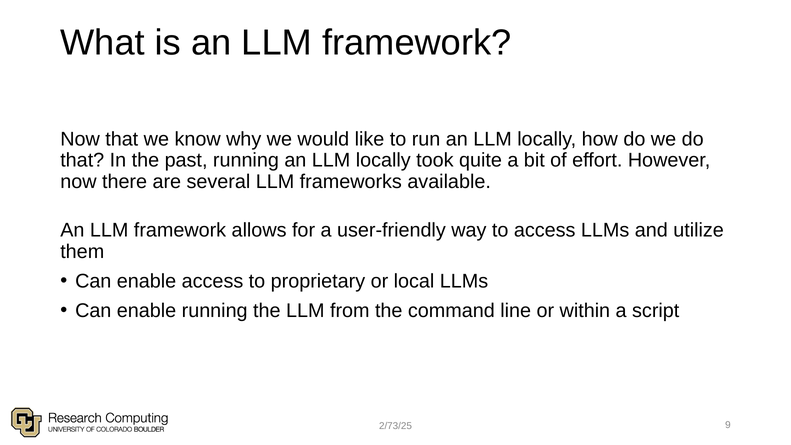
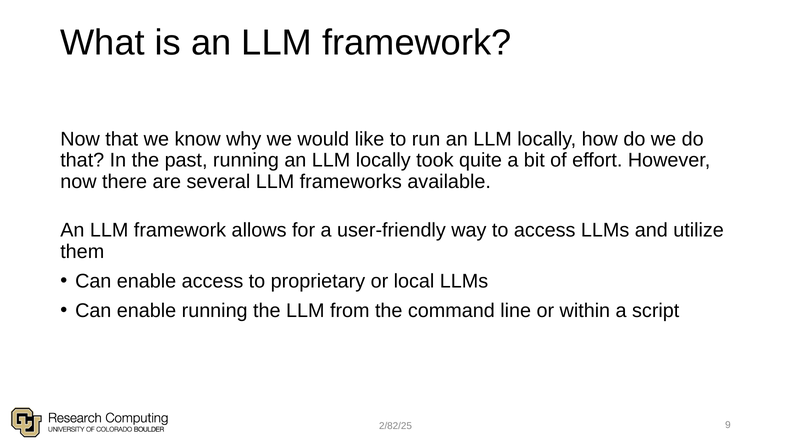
2/73/25: 2/73/25 -> 2/82/25
